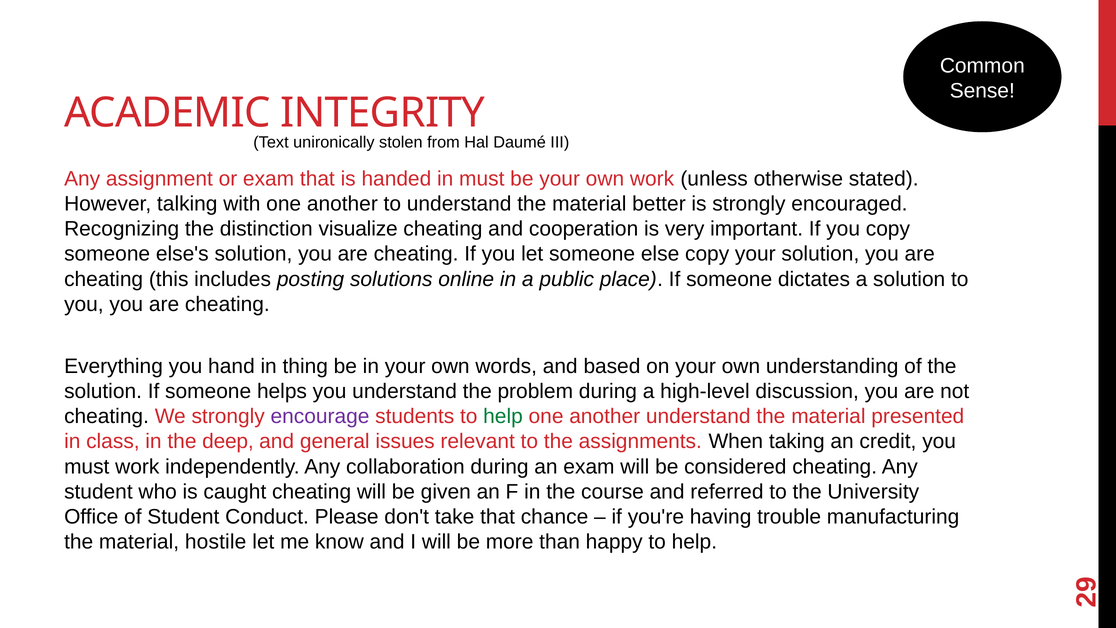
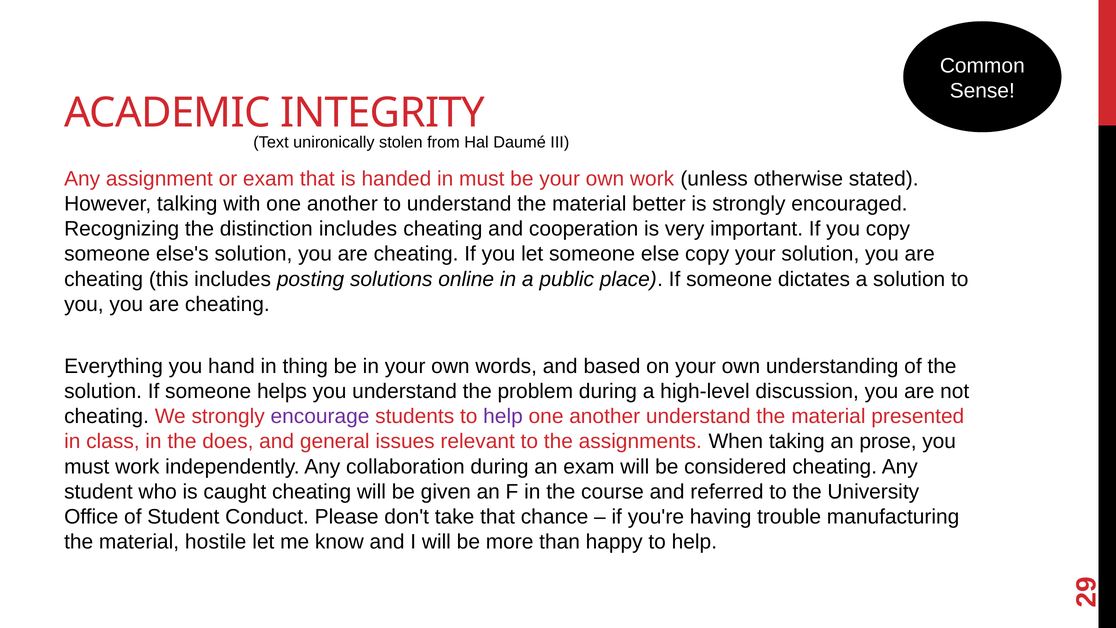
distinction visualize: visualize -> includes
help at (503, 416) colour: green -> purple
deep: deep -> does
credit: credit -> prose
